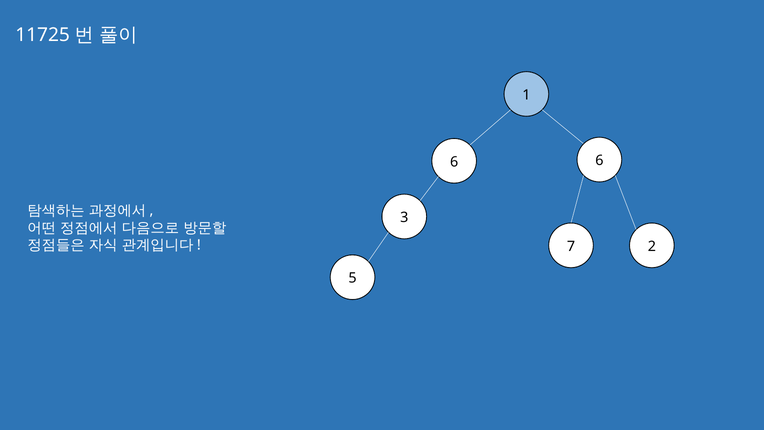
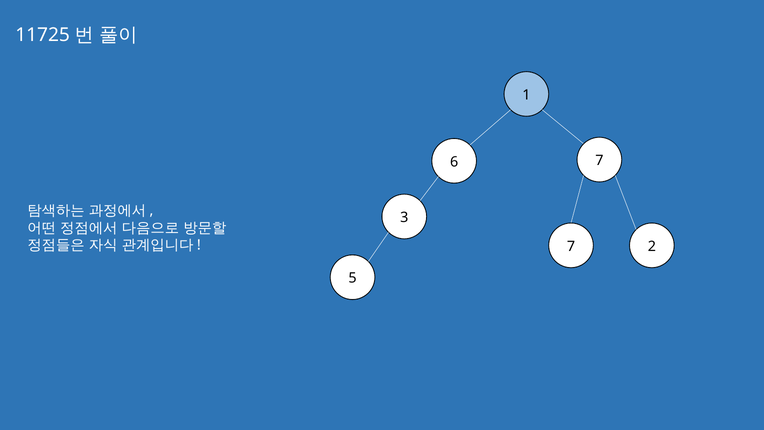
6 6: 6 -> 7
